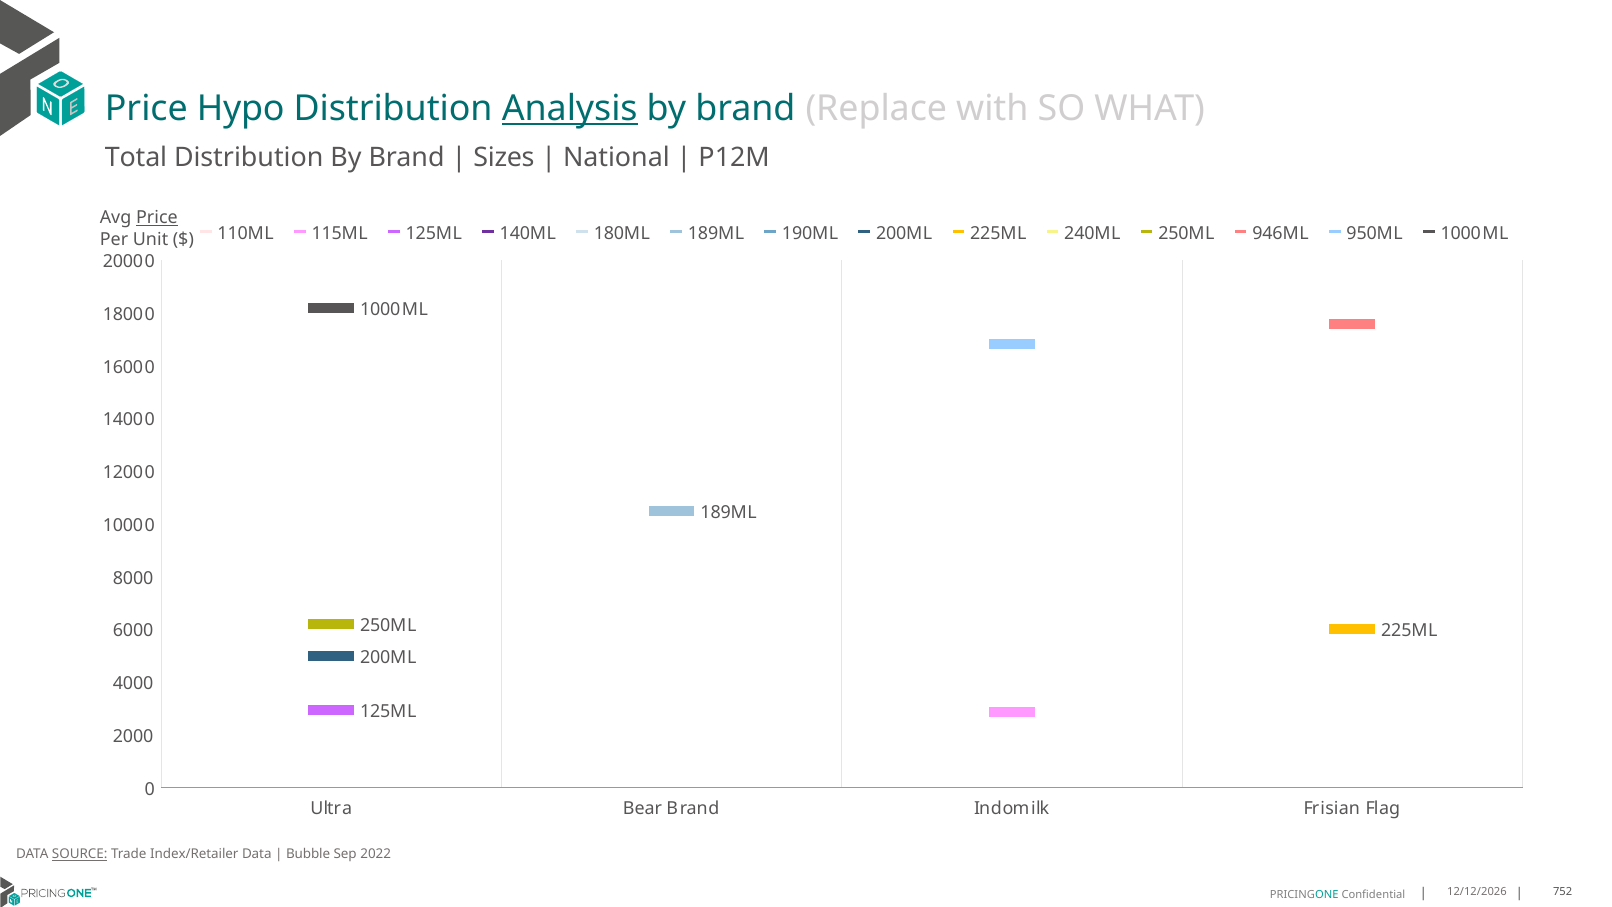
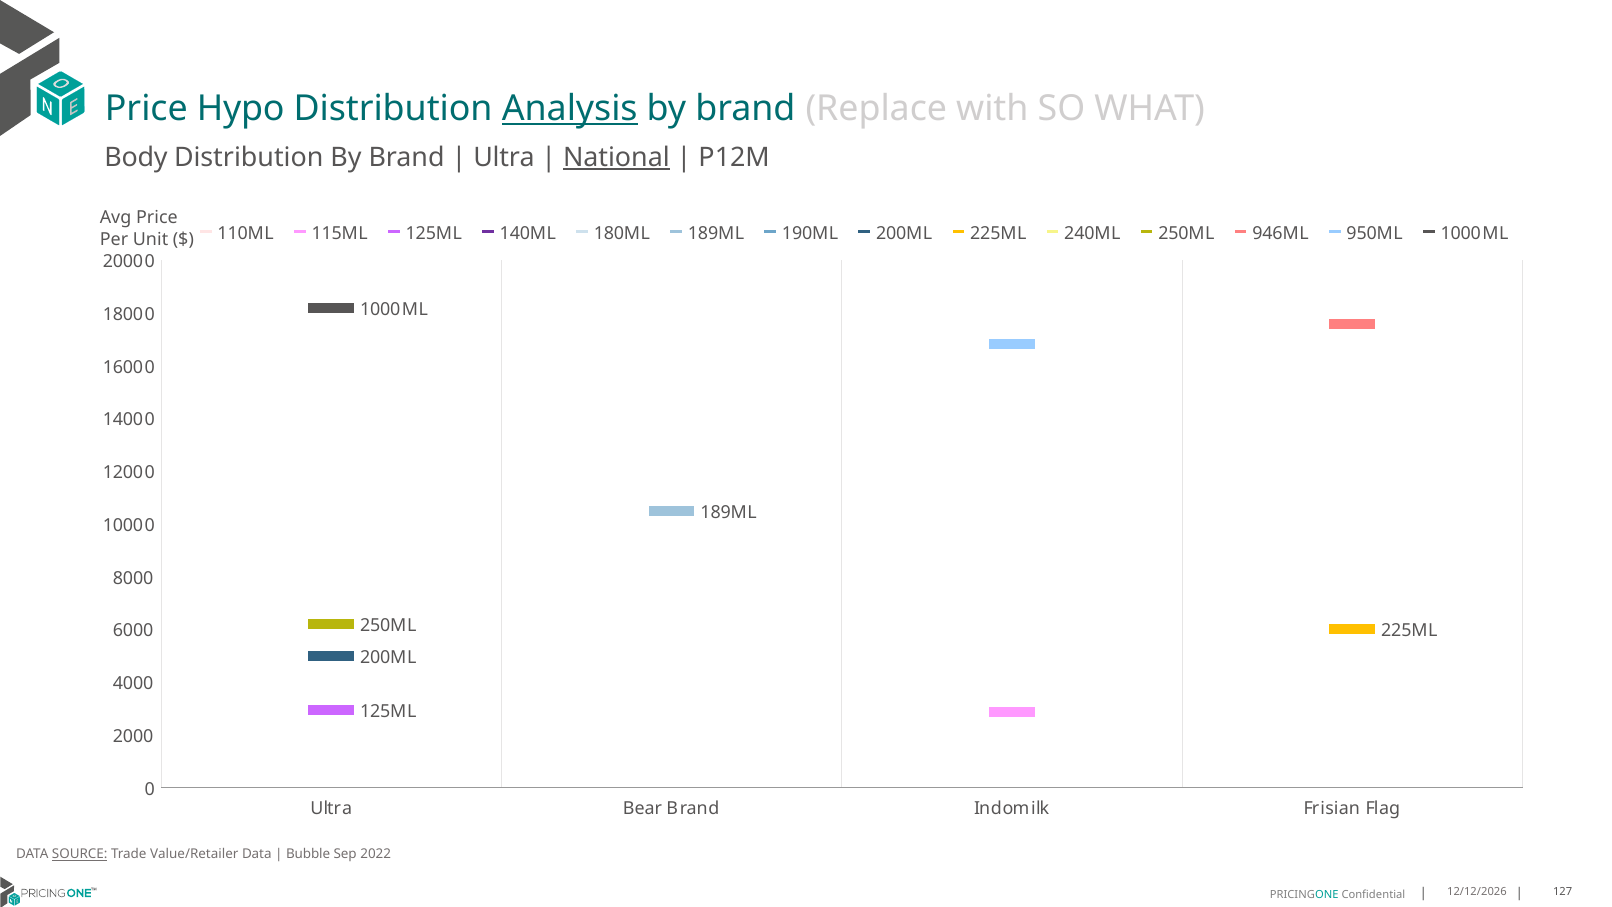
Total: Total -> Body
Sizes at (504, 157): Sizes -> Ultra
National underline: none -> present
Price at (157, 218) underline: present -> none
Index/Retailer: Index/Retailer -> Value/Retailer
752: 752 -> 127
